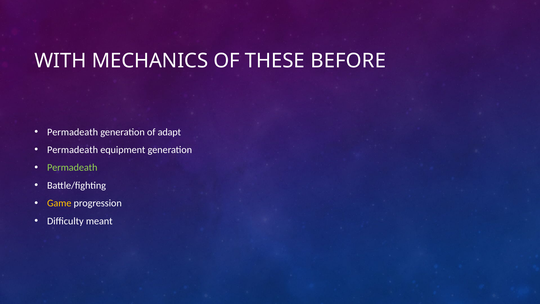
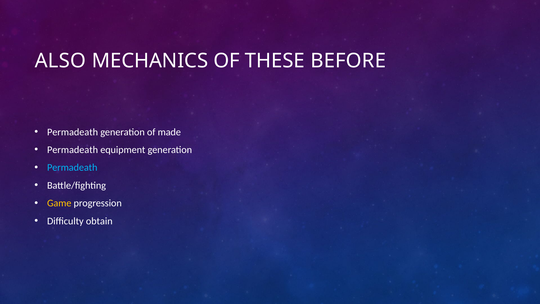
WITH: WITH -> ALSO
adapt: adapt -> made
Permadeath at (72, 167) colour: light green -> light blue
meant: meant -> obtain
